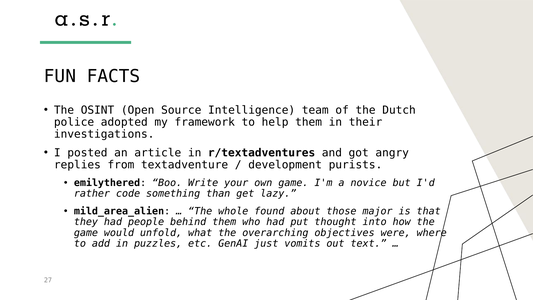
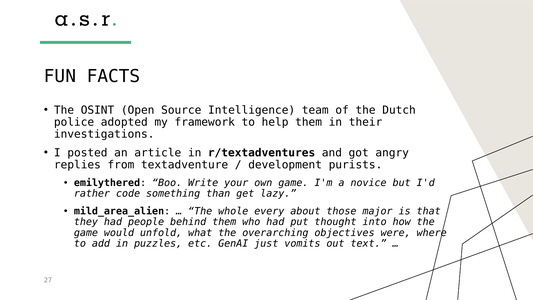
found: found -> every
